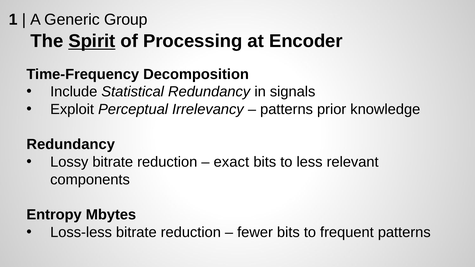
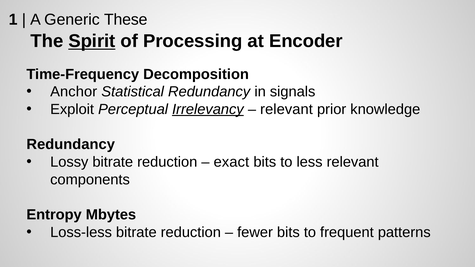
Group: Group -> These
Include: Include -> Anchor
Irrelevancy underline: none -> present
patterns at (287, 109): patterns -> relevant
